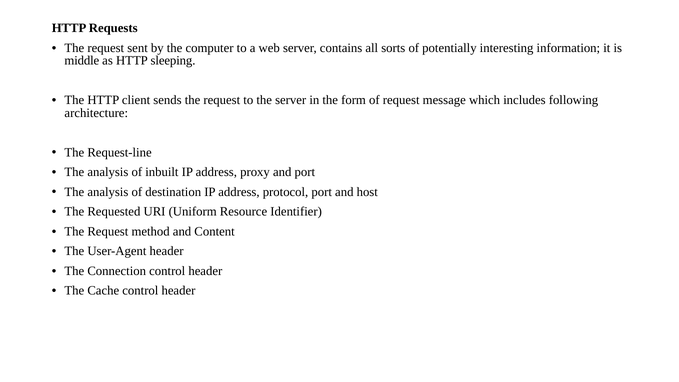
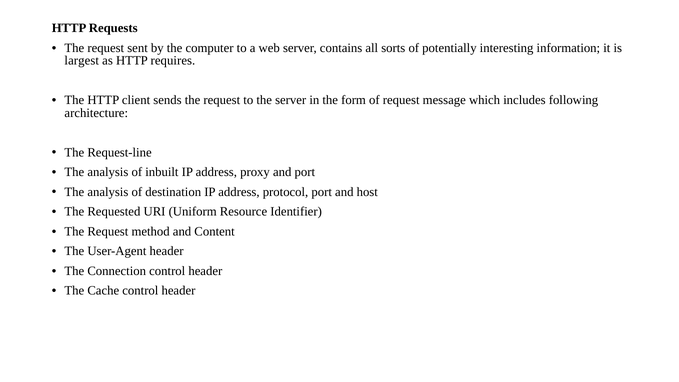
middle: middle -> largest
sleeping: sleeping -> requires
